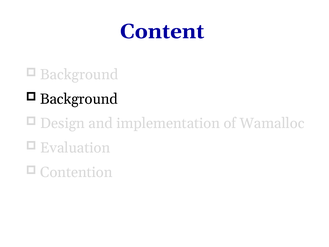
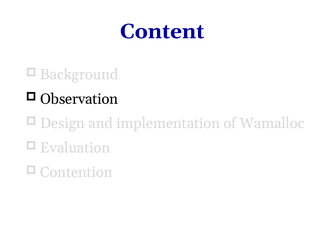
Background at (79, 99): Background -> Observation
